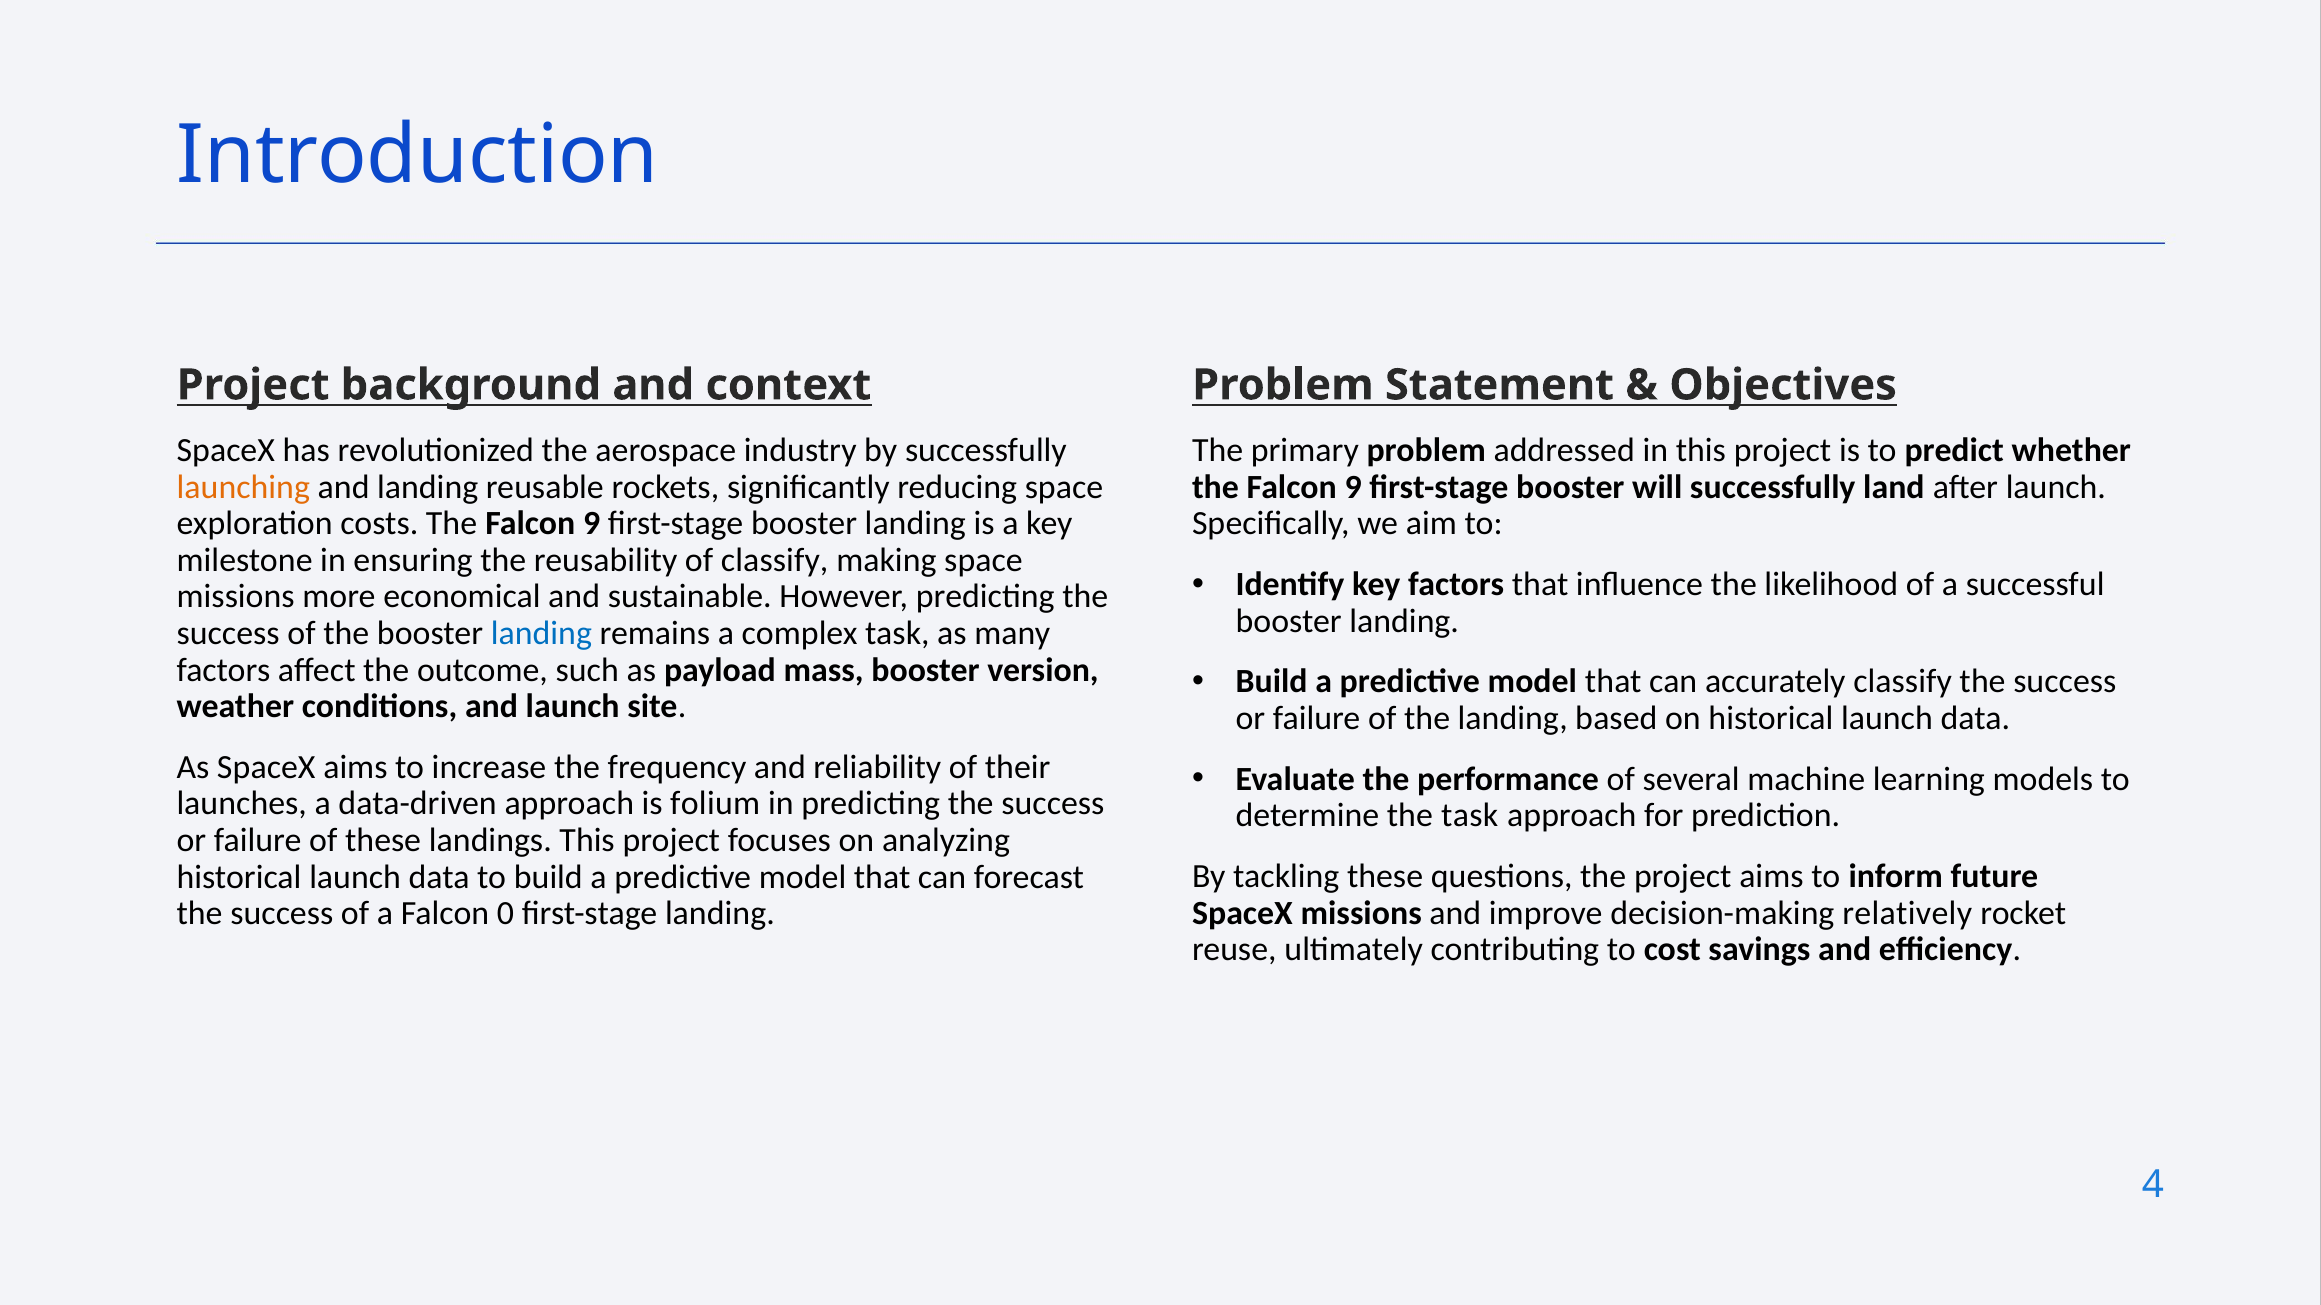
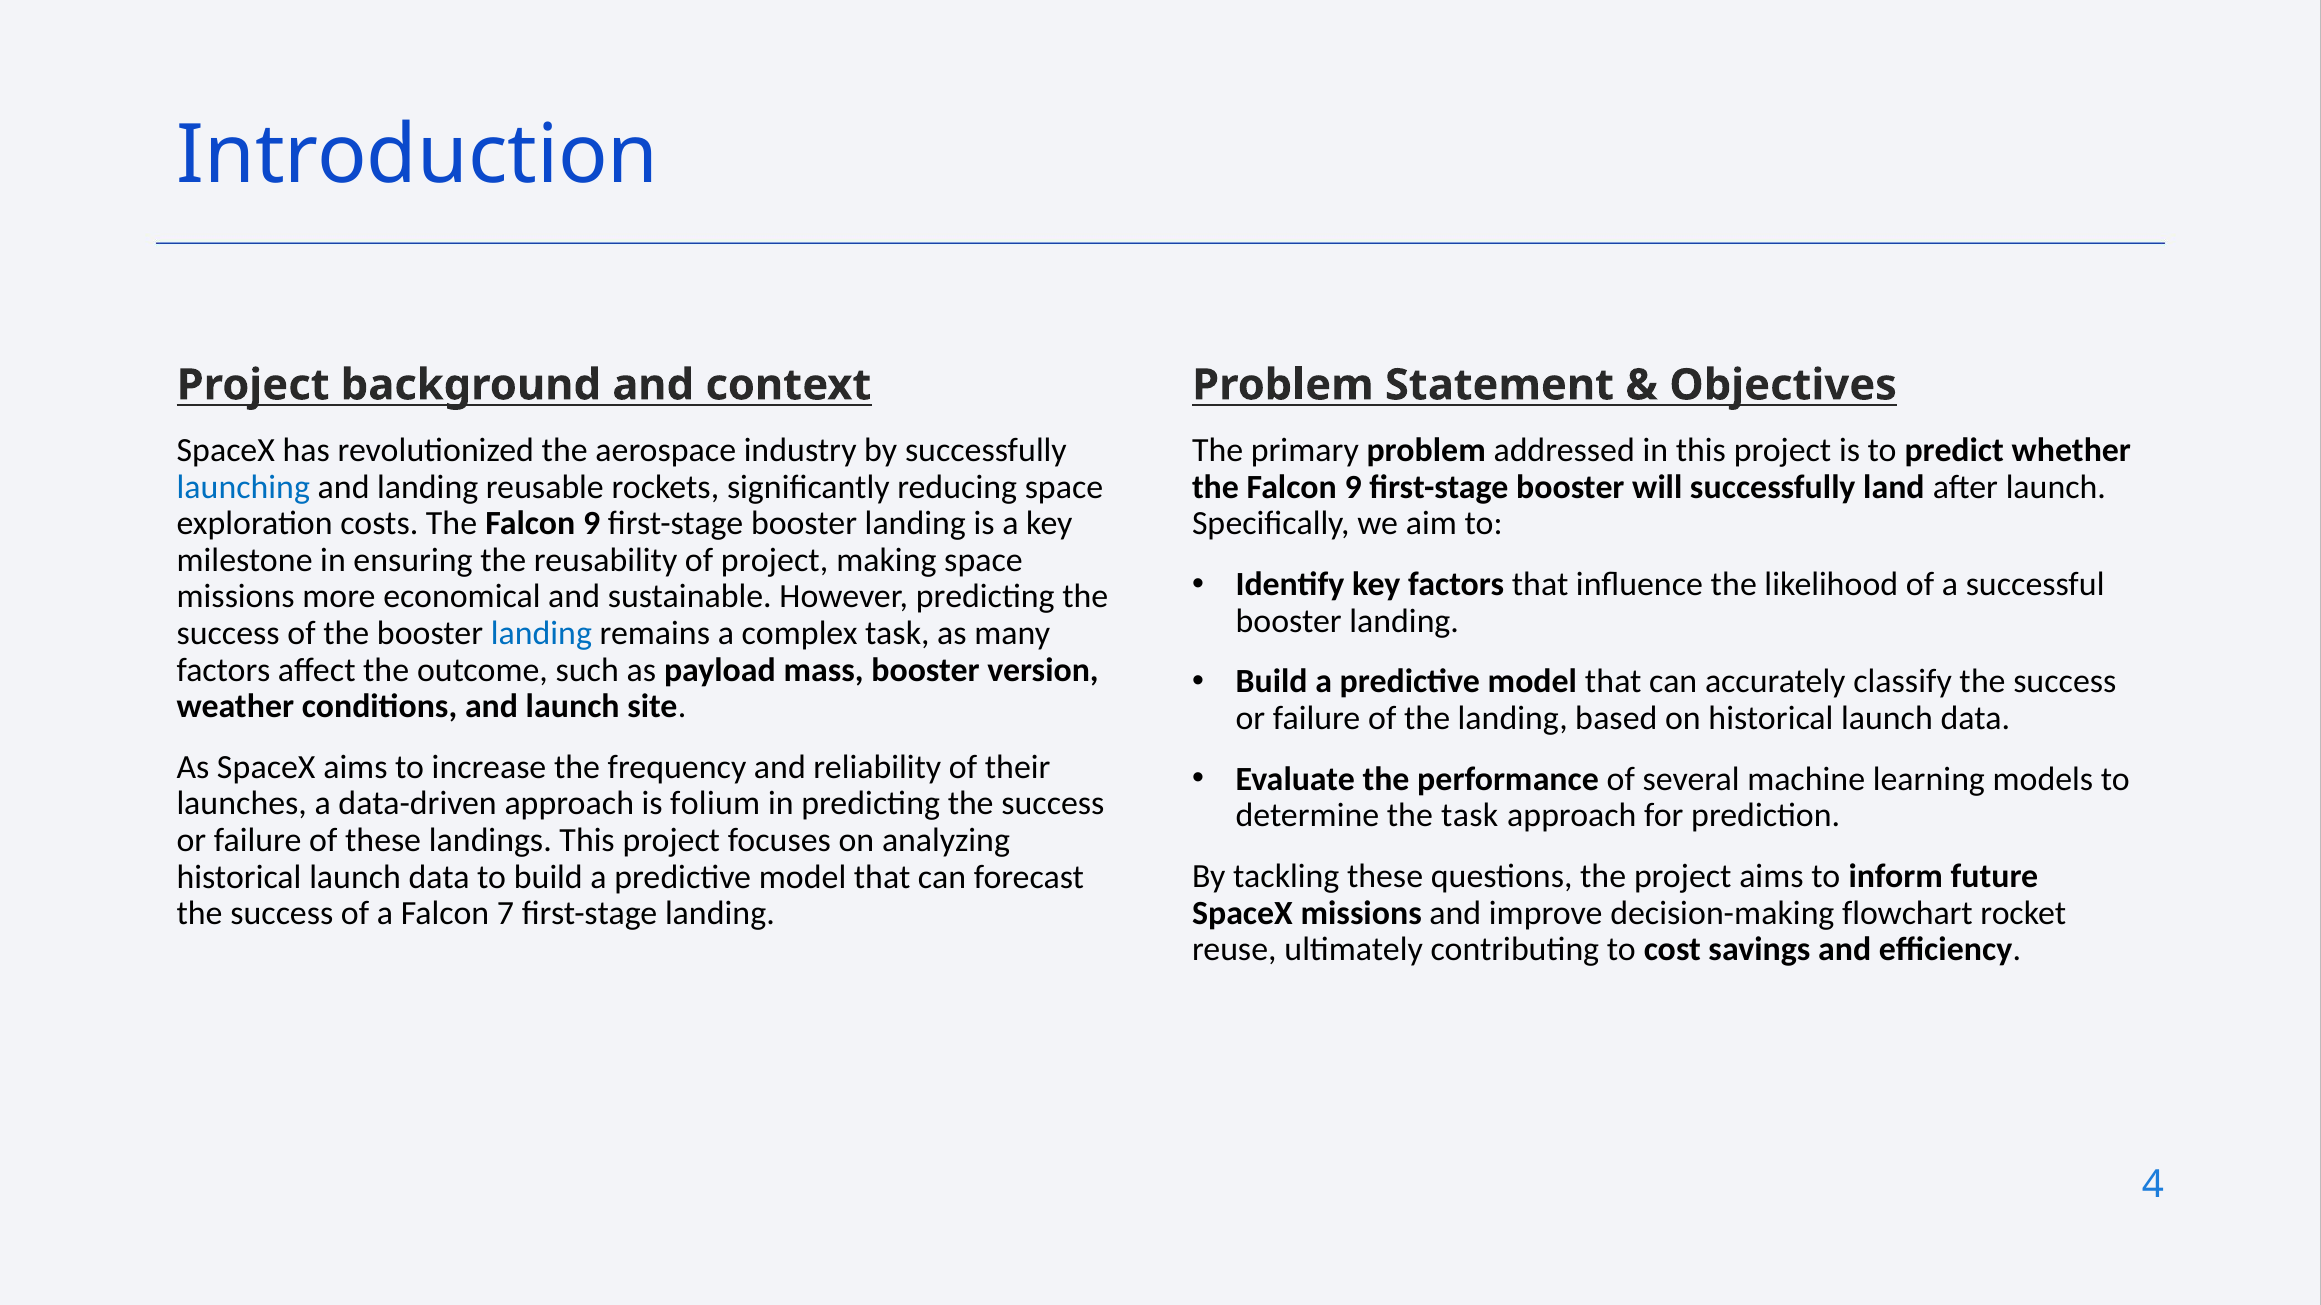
launching colour: orange -> blue
of classify: classify -> project
relatively: relatively -> flowchart
0: 0 -> 7
